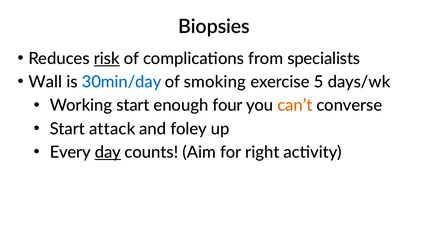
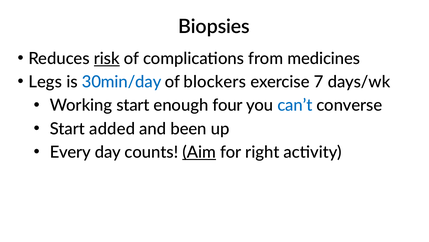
specialists: specialists -> medicines
Wall: Wall -> Legs
smoking: smoking -> blockers
5: 5 -> 7
can’t colour: orange -> blue
attack: attack -> added
foley: foley -> been
day underline: present -> none
Aim underline: none -> present
